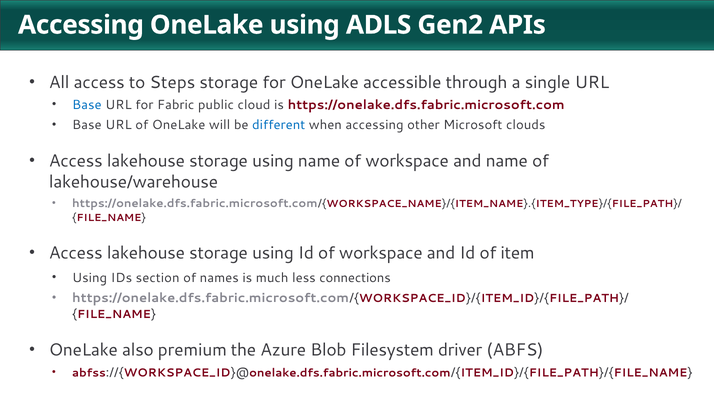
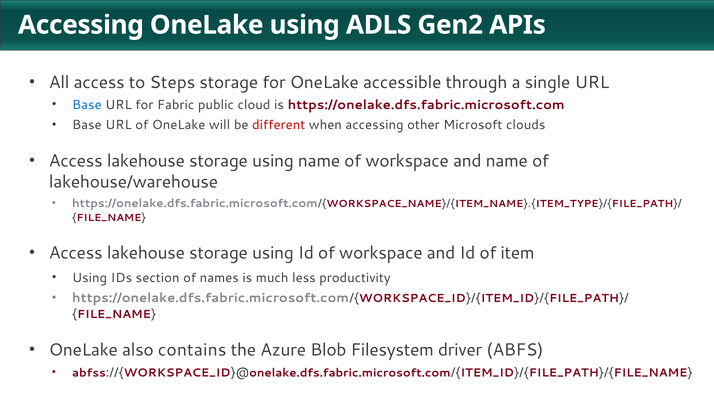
different colour: blue -> red
connections: connections -> productivity
premium: premium -> contains
